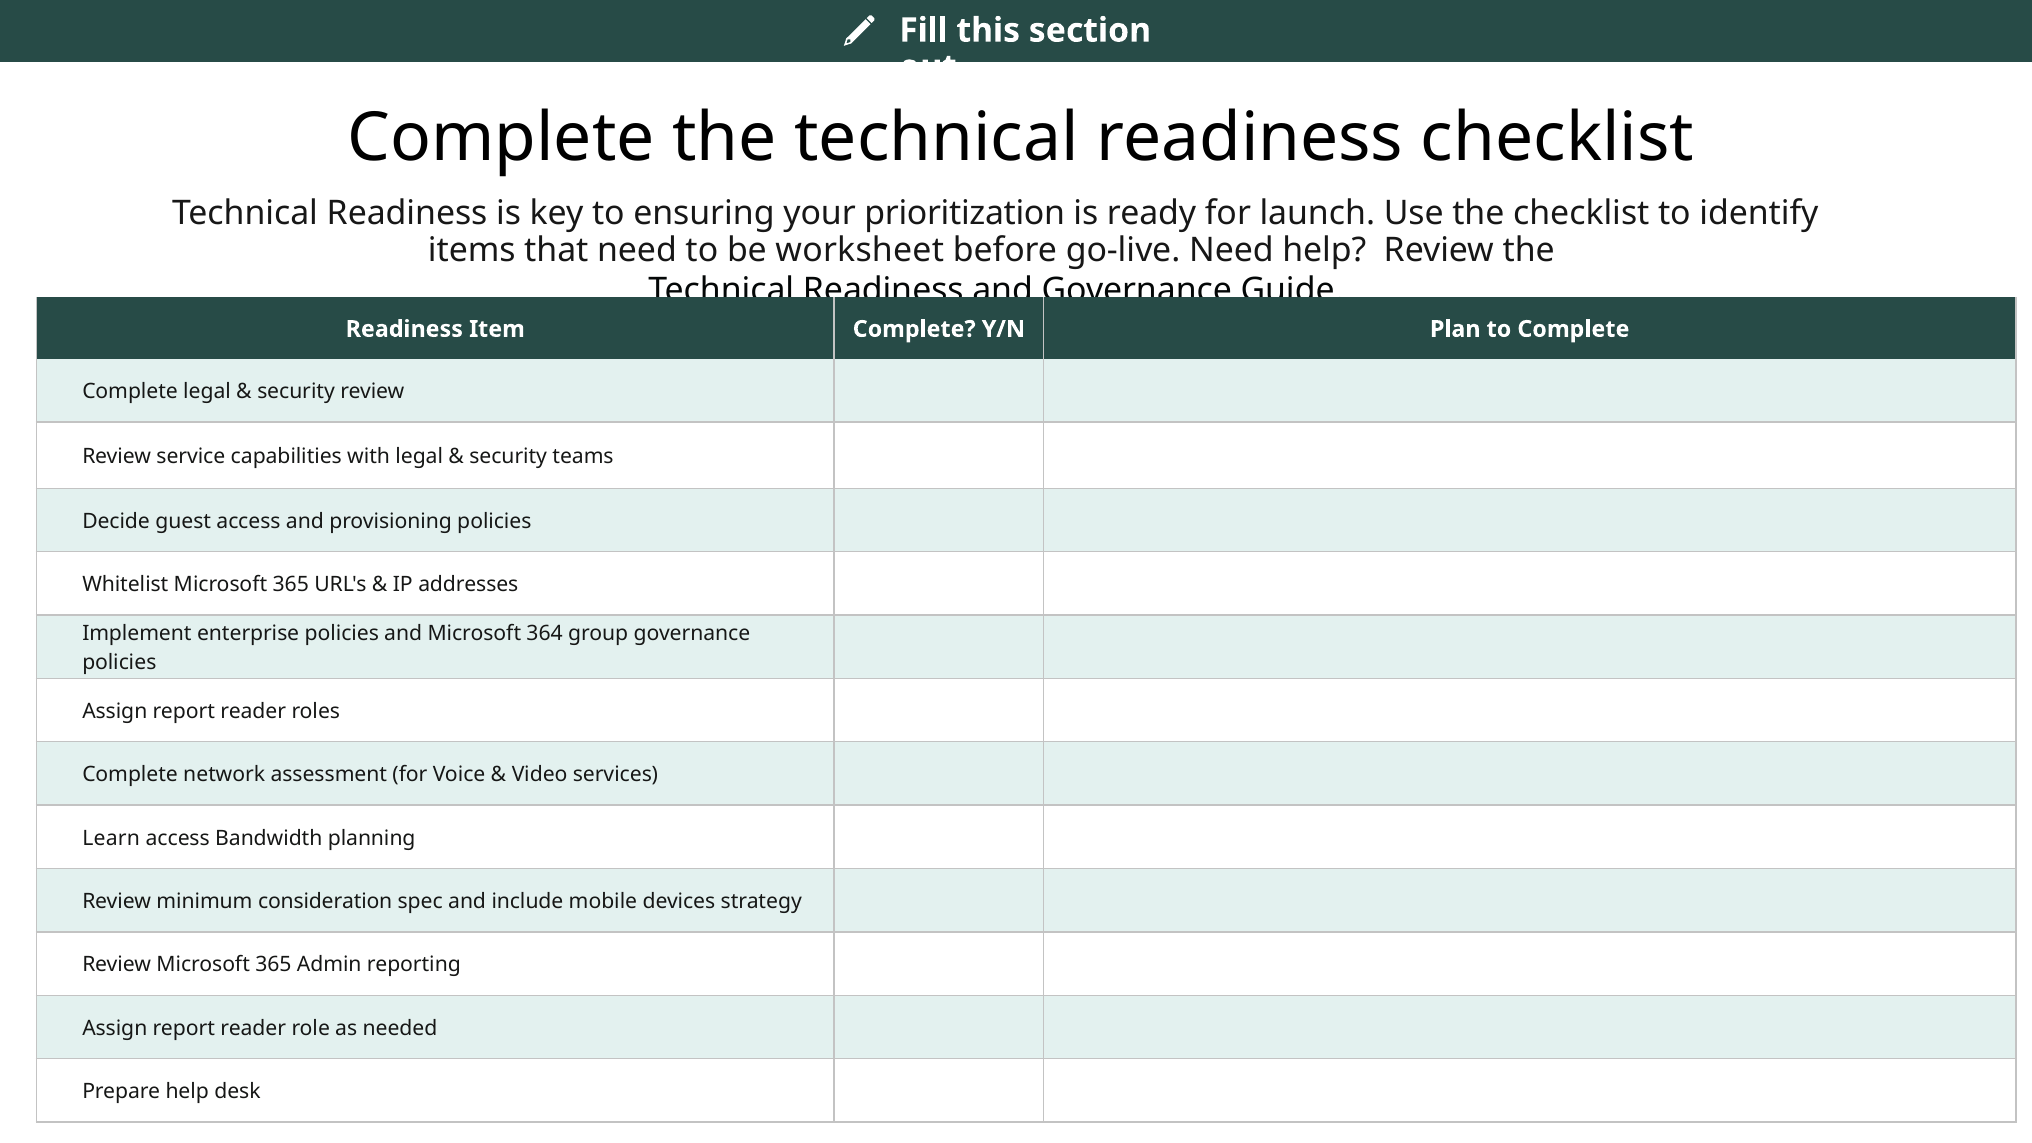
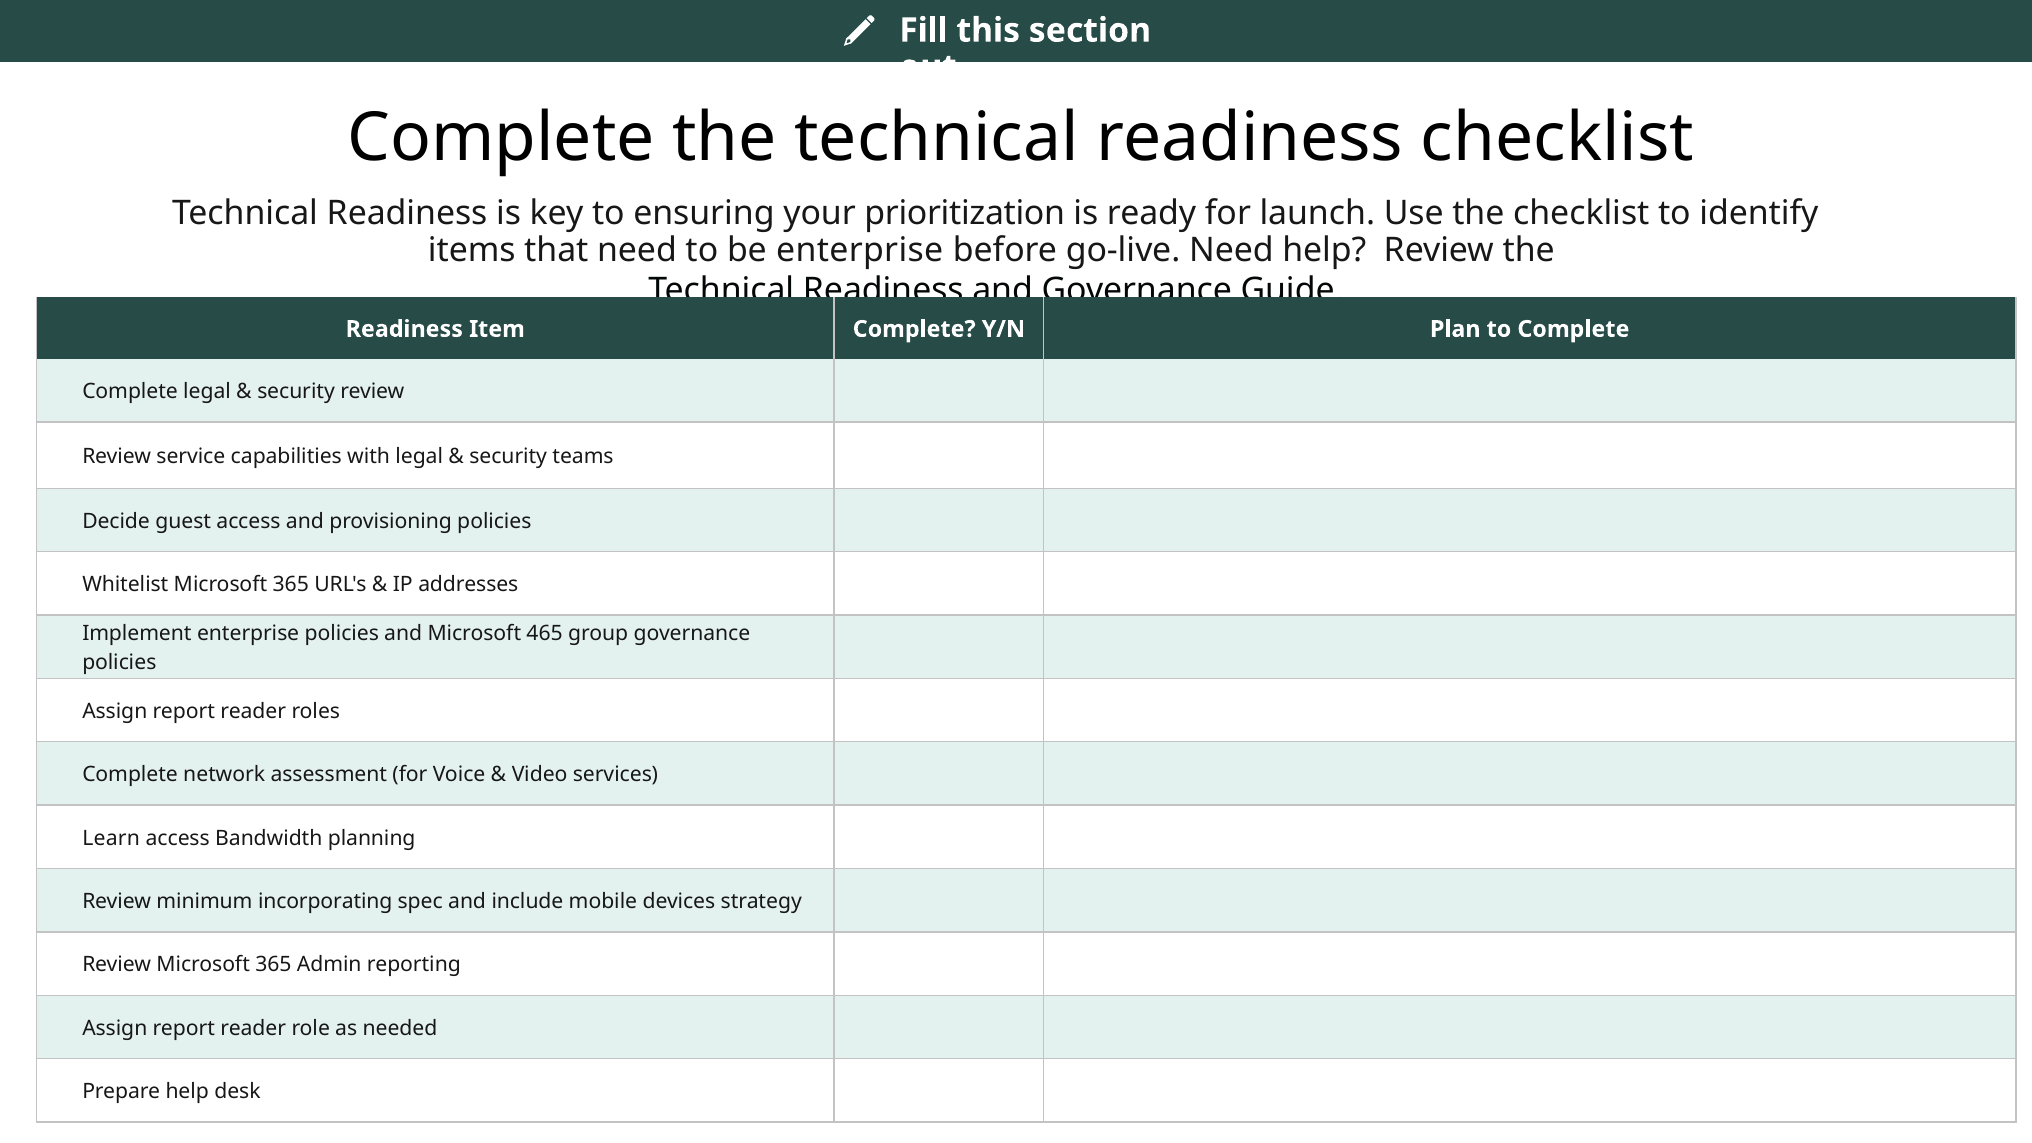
be worksheet: worksheet -> enterprise
364: 364 -> 465
consideration: consideration -> incorporating
